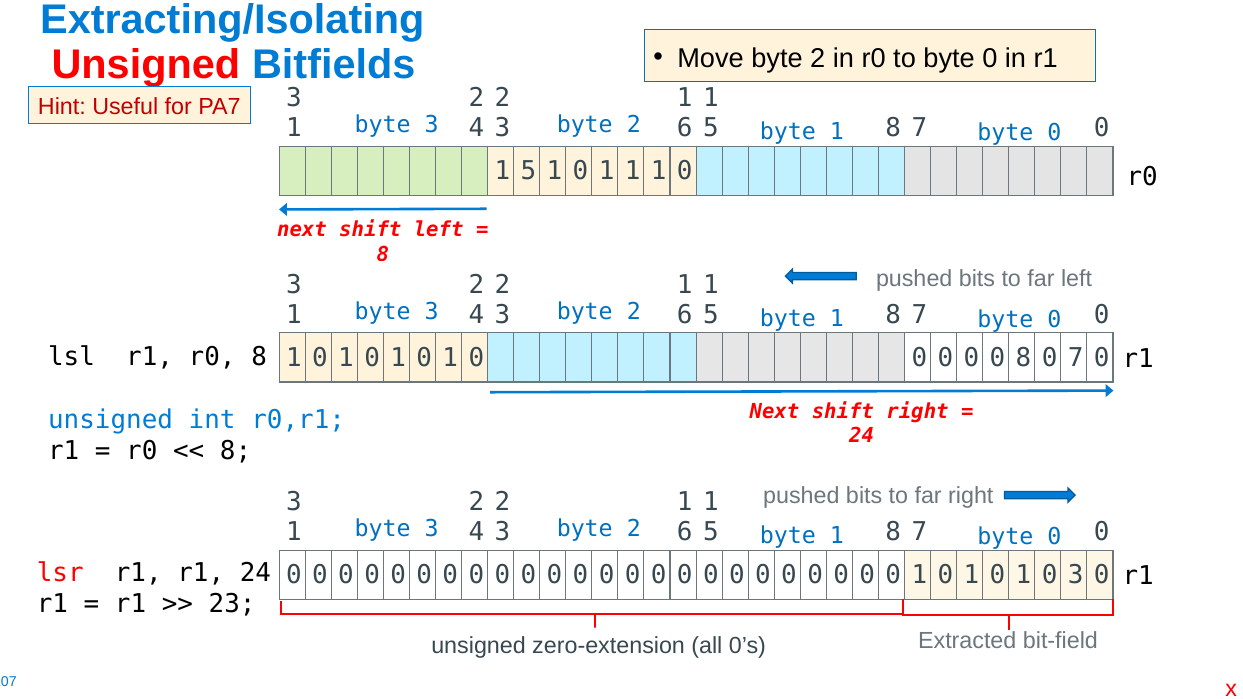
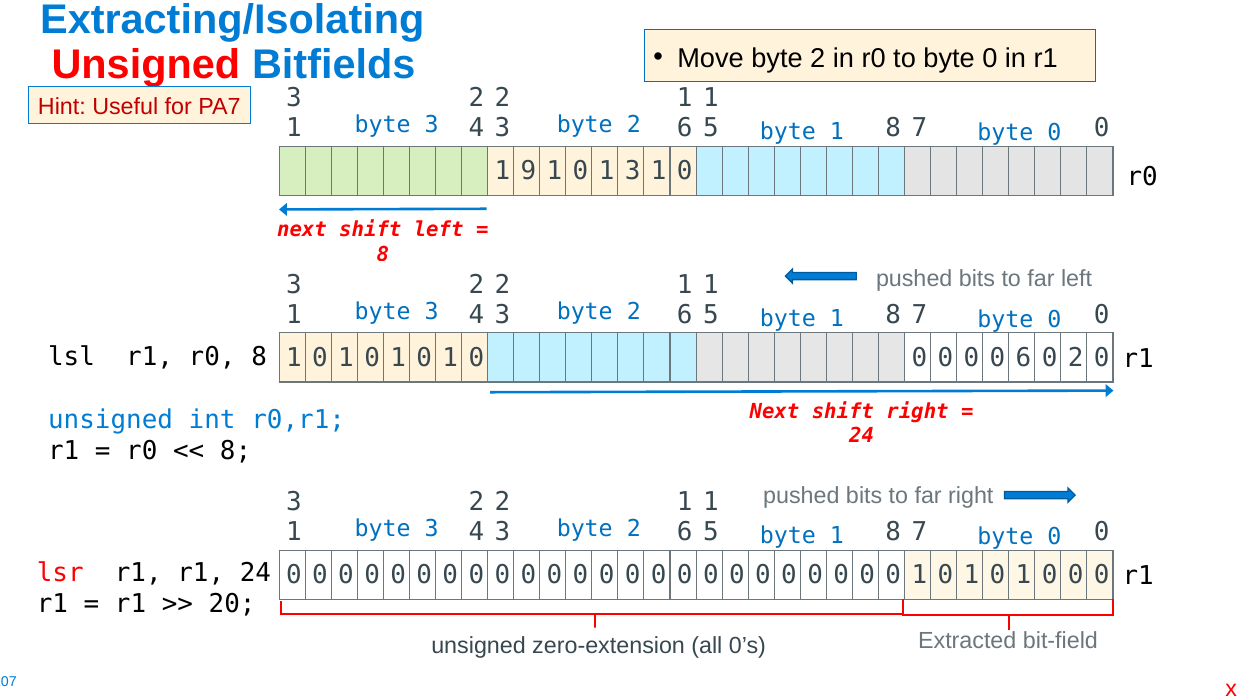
5 at (528, 171): 5 -> 9
0 1 1: 1 -> 3
0 8: 8 -> 6
0 7: 7 -> 2
3 at (1076, 575): 3 -> 0
23: 23 -> 20
